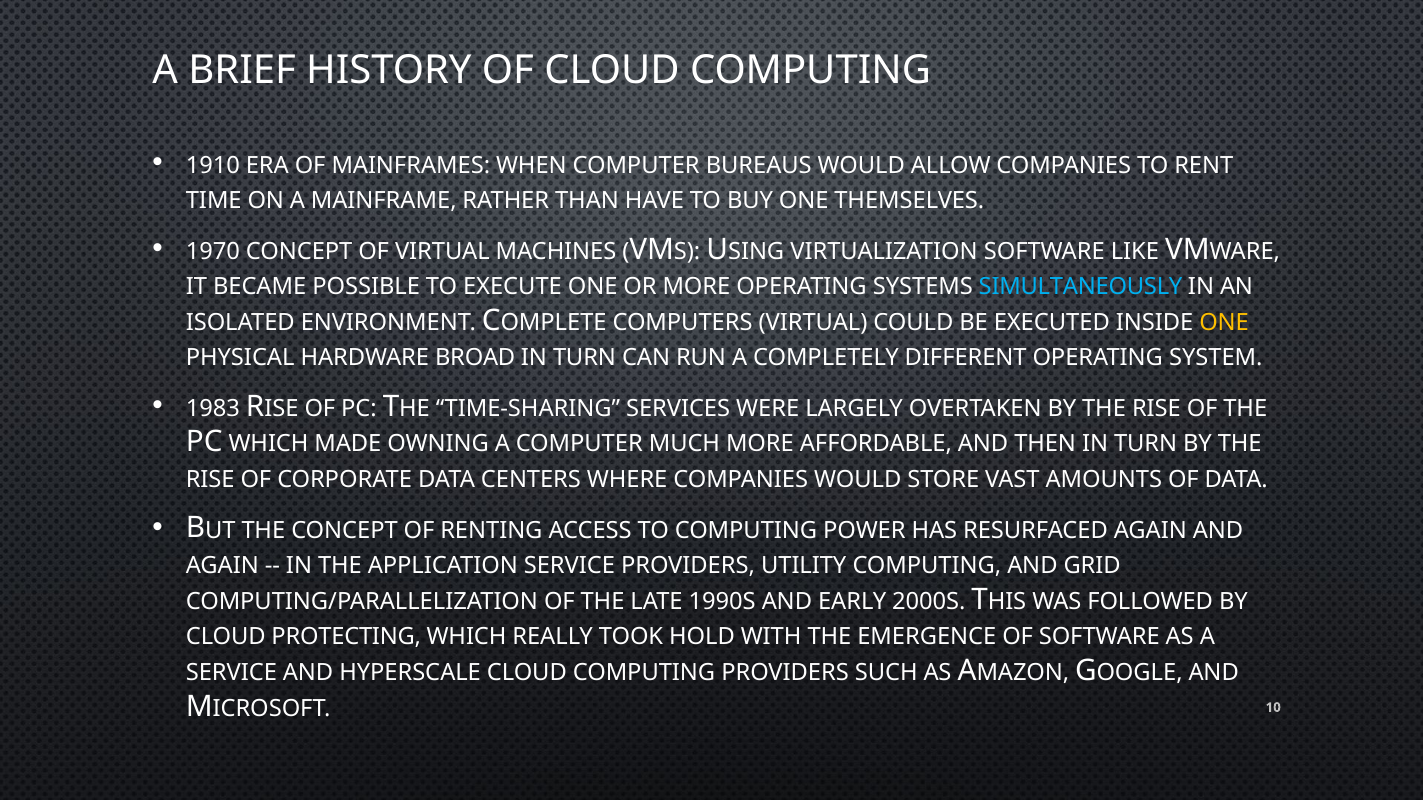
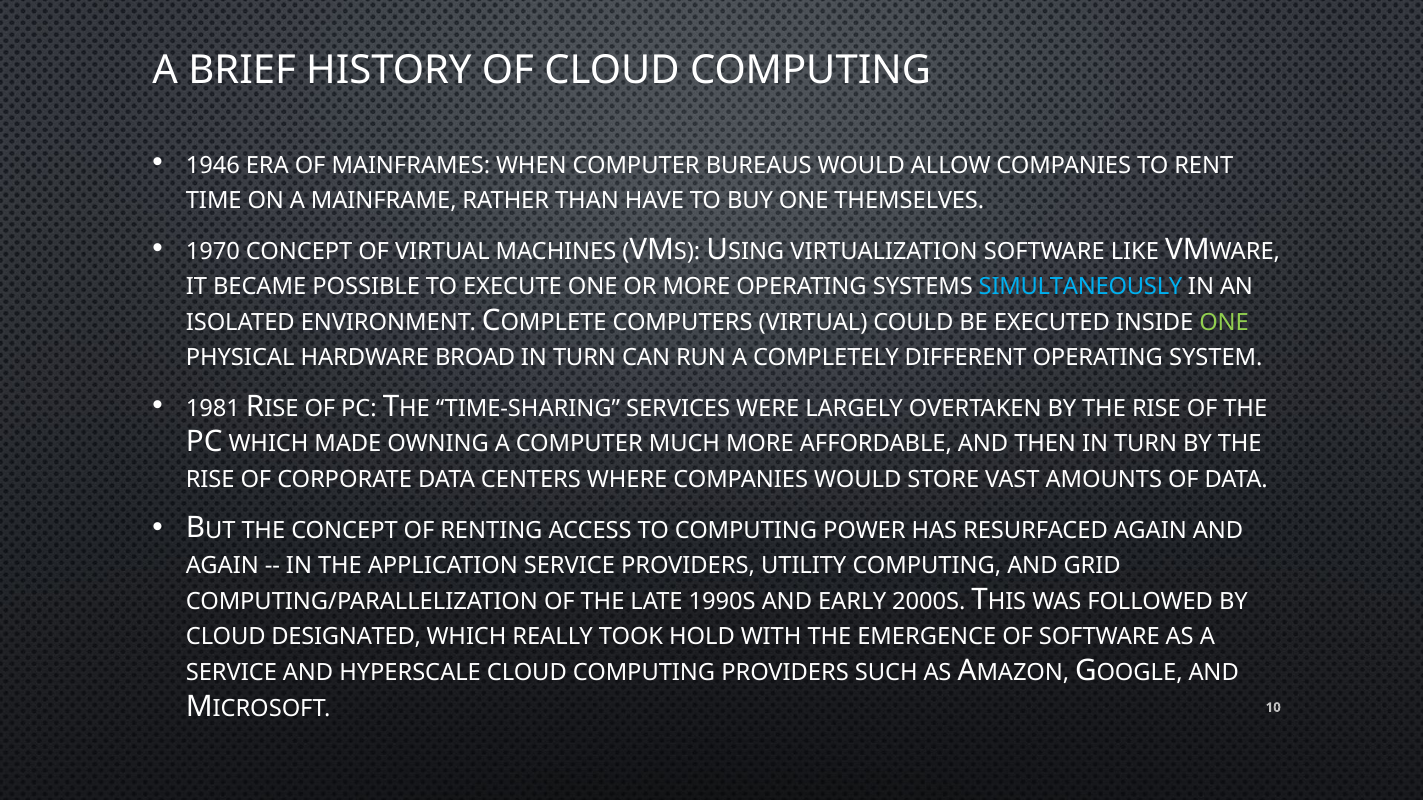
1910: 1910 -> 1946
ONE at (1224, 323) colour: yellow -> light green
1983: 1983 -> 1981
PROTECTING: PROTECTING -> DESIGNATED
